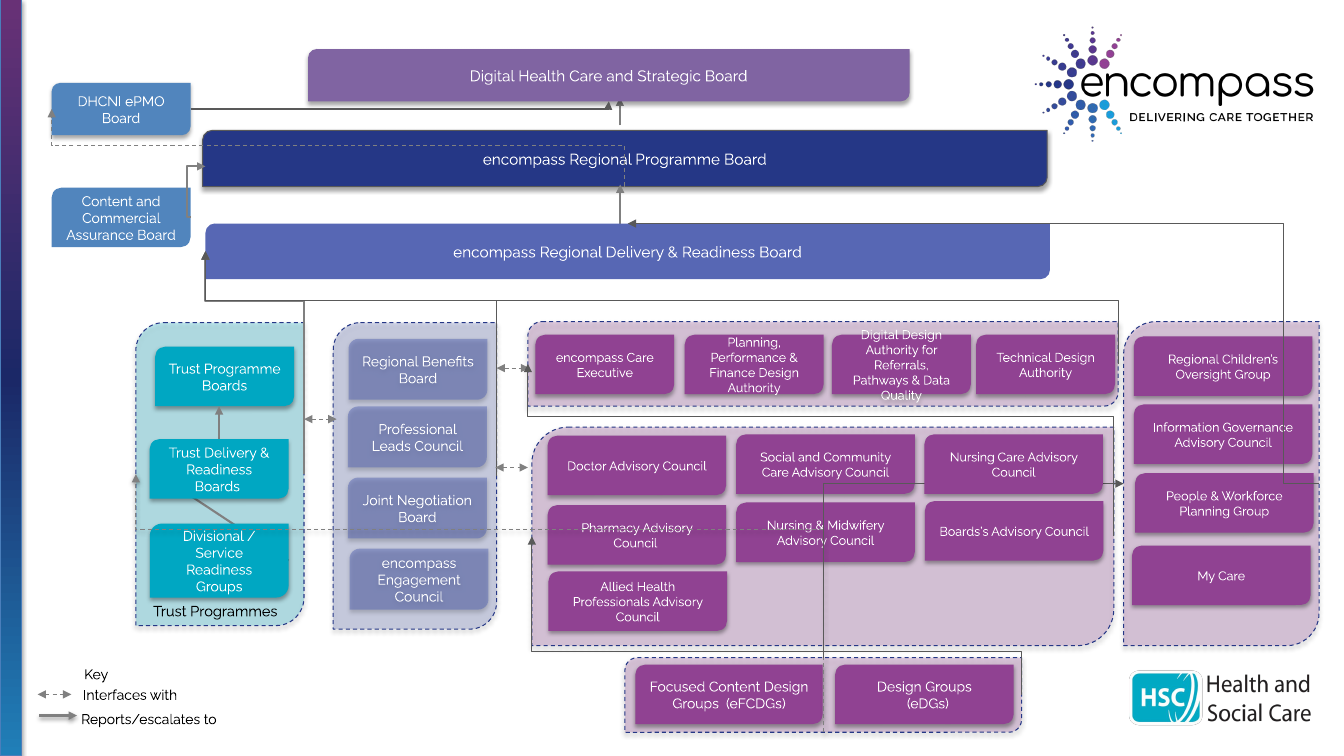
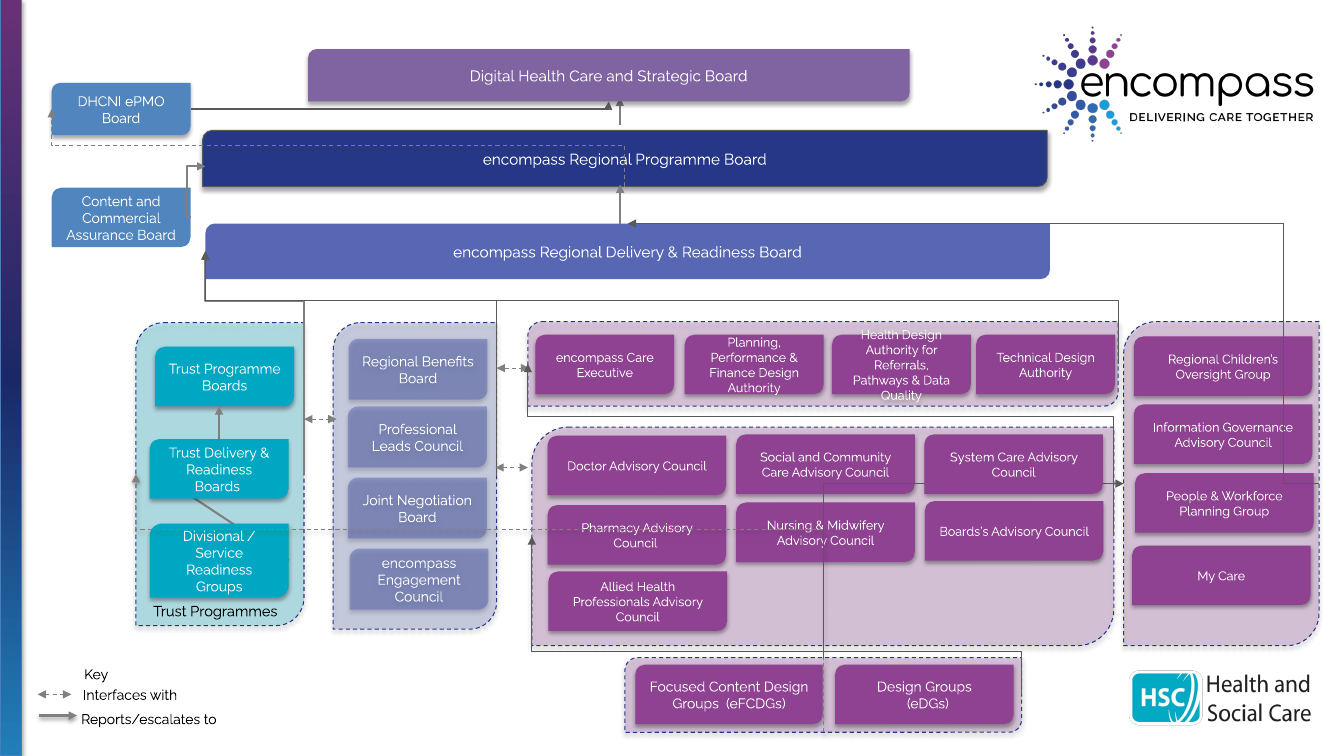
Digital at (880, 335): Digital -> Health
Nursing at (972, 457): Nursing -> System
